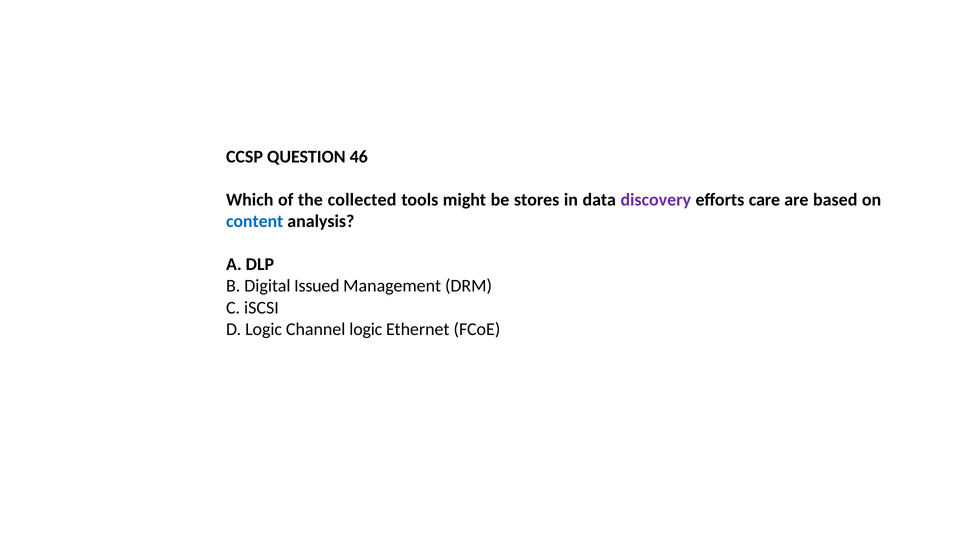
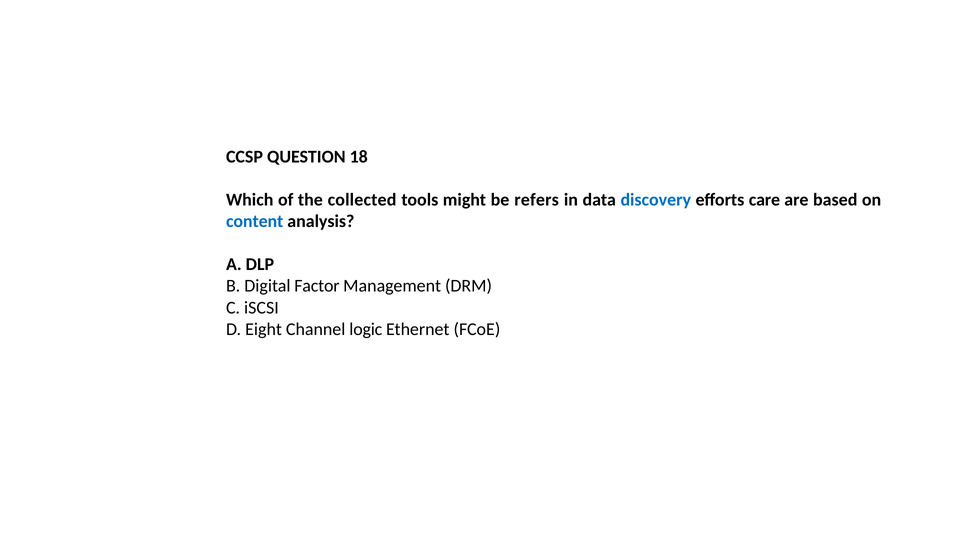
46: 46 -> 18
stores: stores -> refers
discovery colour: purple -> blue
Issued: Issued -> Factor
D Logic: Logic -> Eight
